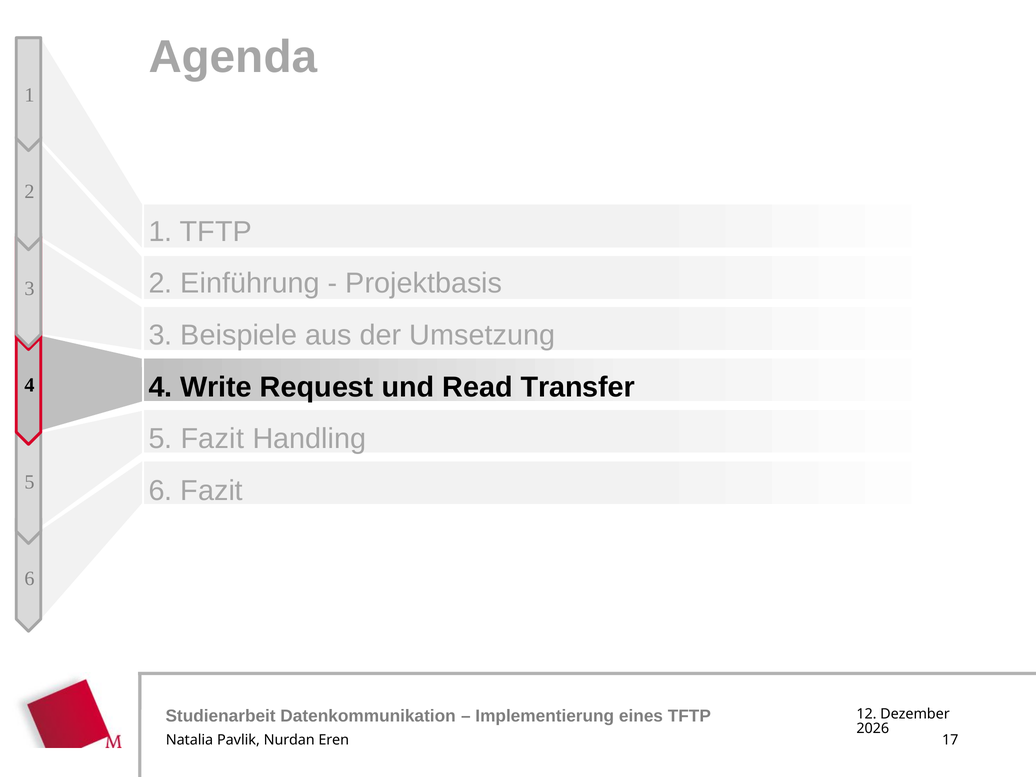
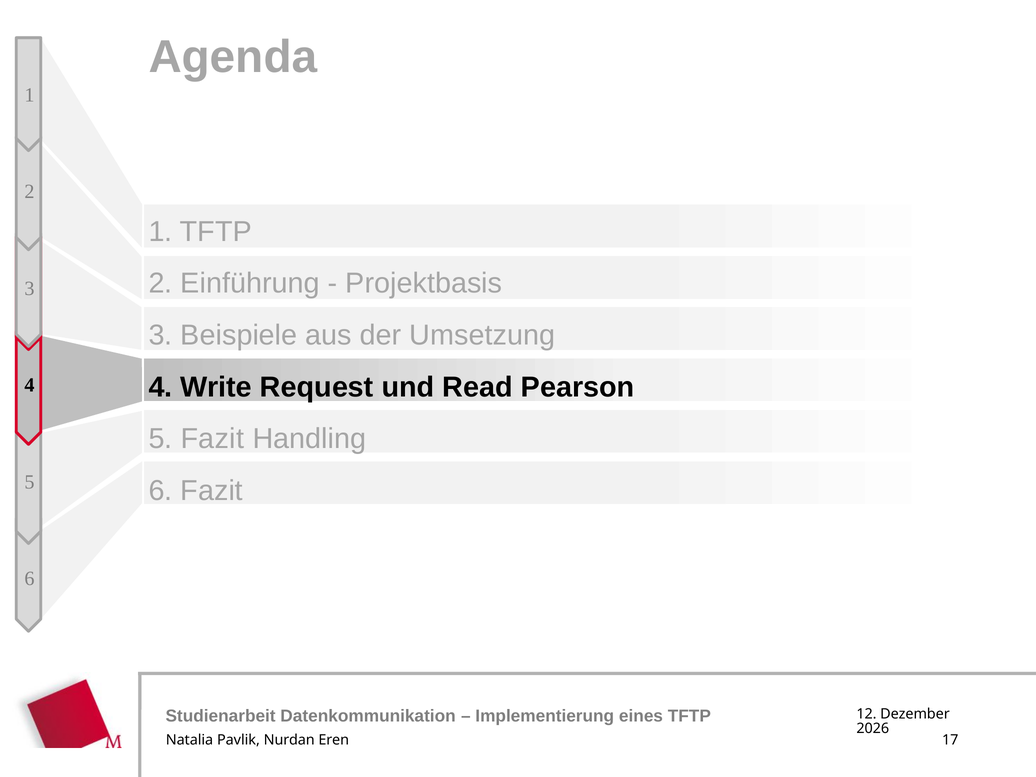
Transfer: Transfer -> Pearson
